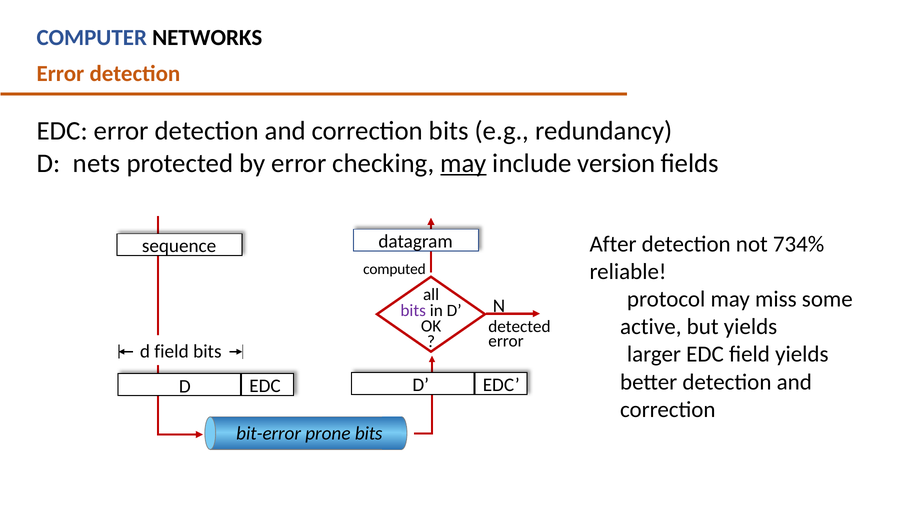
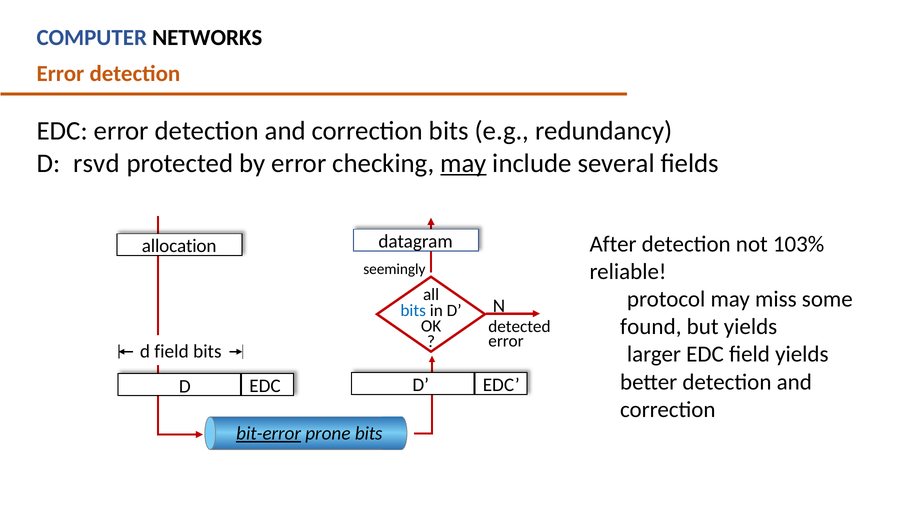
nets: nets -> rsvd
version: version -> several
734%: 734% -> 103%
sequence: sequence -> allocation
computed: computed -> seemingly
bits at (413, 311) colour: purple -> blue
active: active -> found
bit-error underline: none -> present
